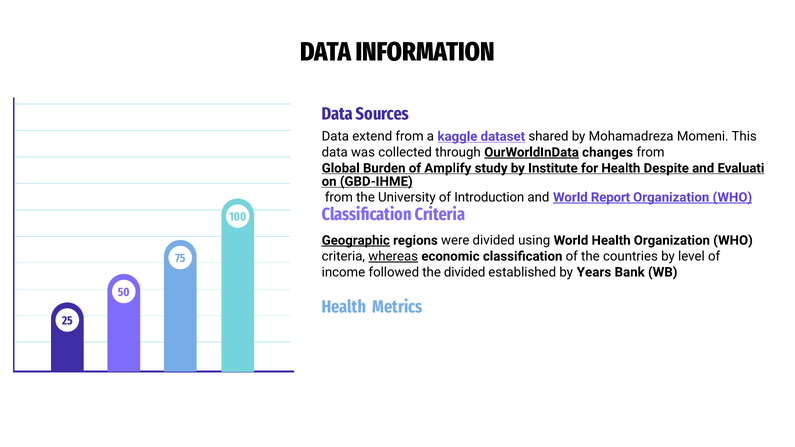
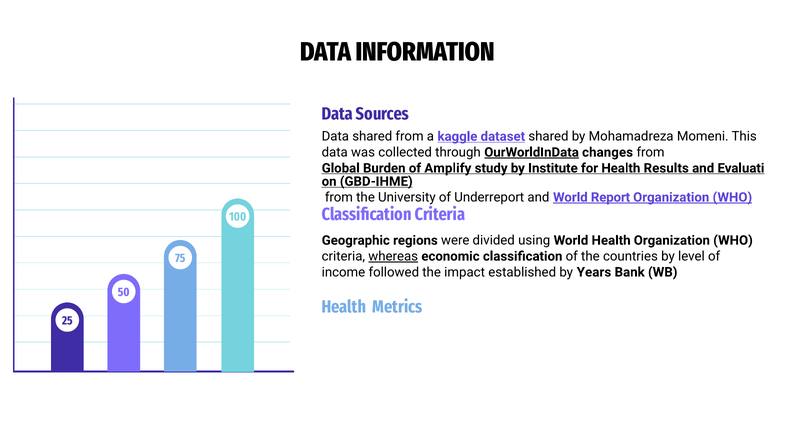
Data extend: extend -> shared
Despite: Despite -> Results
Introduction: Introduction -> Underreport
Geographic underline: present -> none
the divided: divided -> impact
